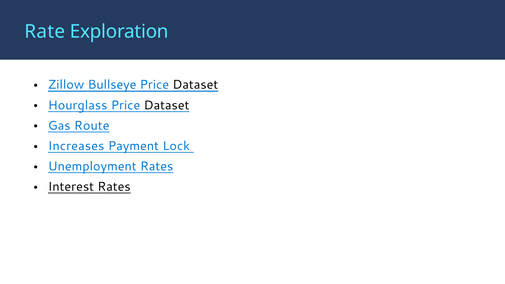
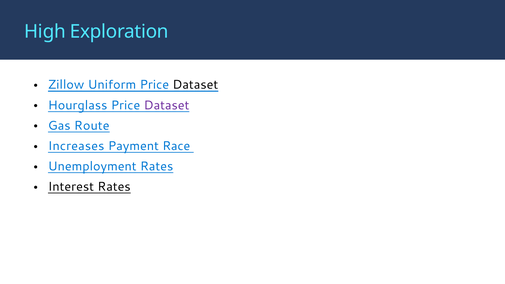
Rate: Rate -> High
Bullseye: Bullseye -> Uniform
Dataset at (167, 105) colour: black -> purple
Lock: Lock -> Race
